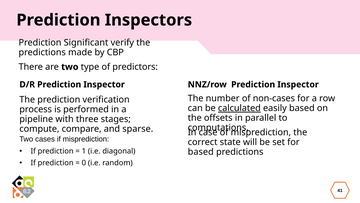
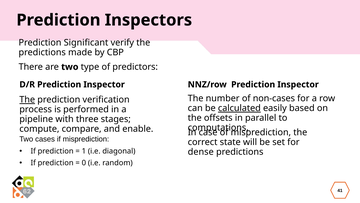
The at (27, 99) underline: none -> present
sparse: sparse -> enable
based at (201, 151): based -> dense
